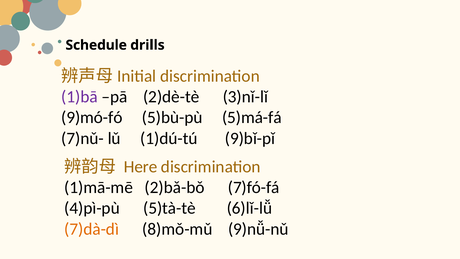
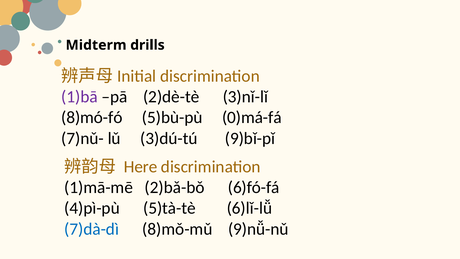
Schedule: Schedule -> Midterm
9)mó-fó: 9)mó-fó -> 8)mó-fó
5)má-fá: 5)má-fá -> 0)má-fá
1)dú-tú: 1)dú-tú -> 3)dú-tú
7)fó-fá: 7)fó-fá -> 6)fó-fá
7)dà-dì colour: orange -> blue
